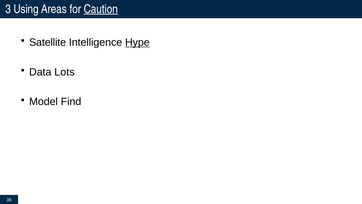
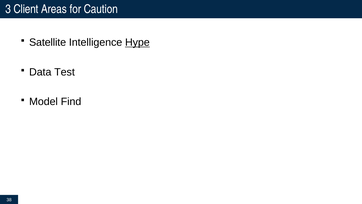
Using: Using -> Client
Caution underline: present -> none
Lots: Lots -> Test
